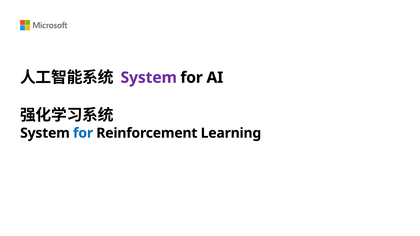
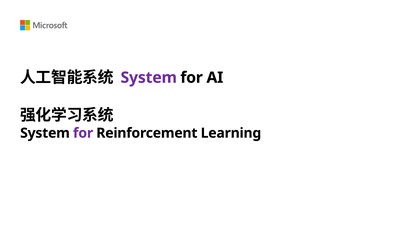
for at (83, 133) colour: blue -> purple
